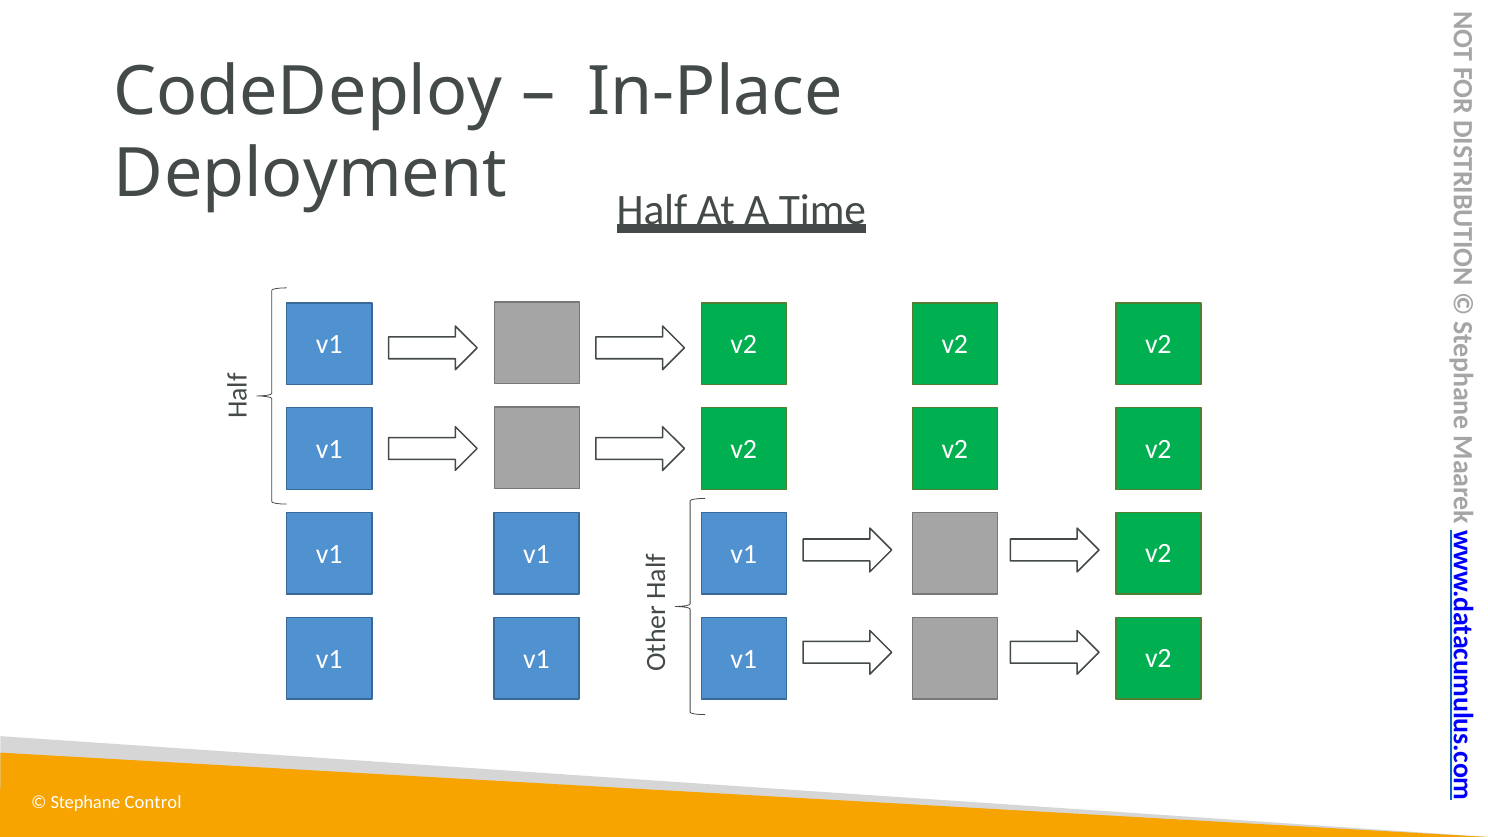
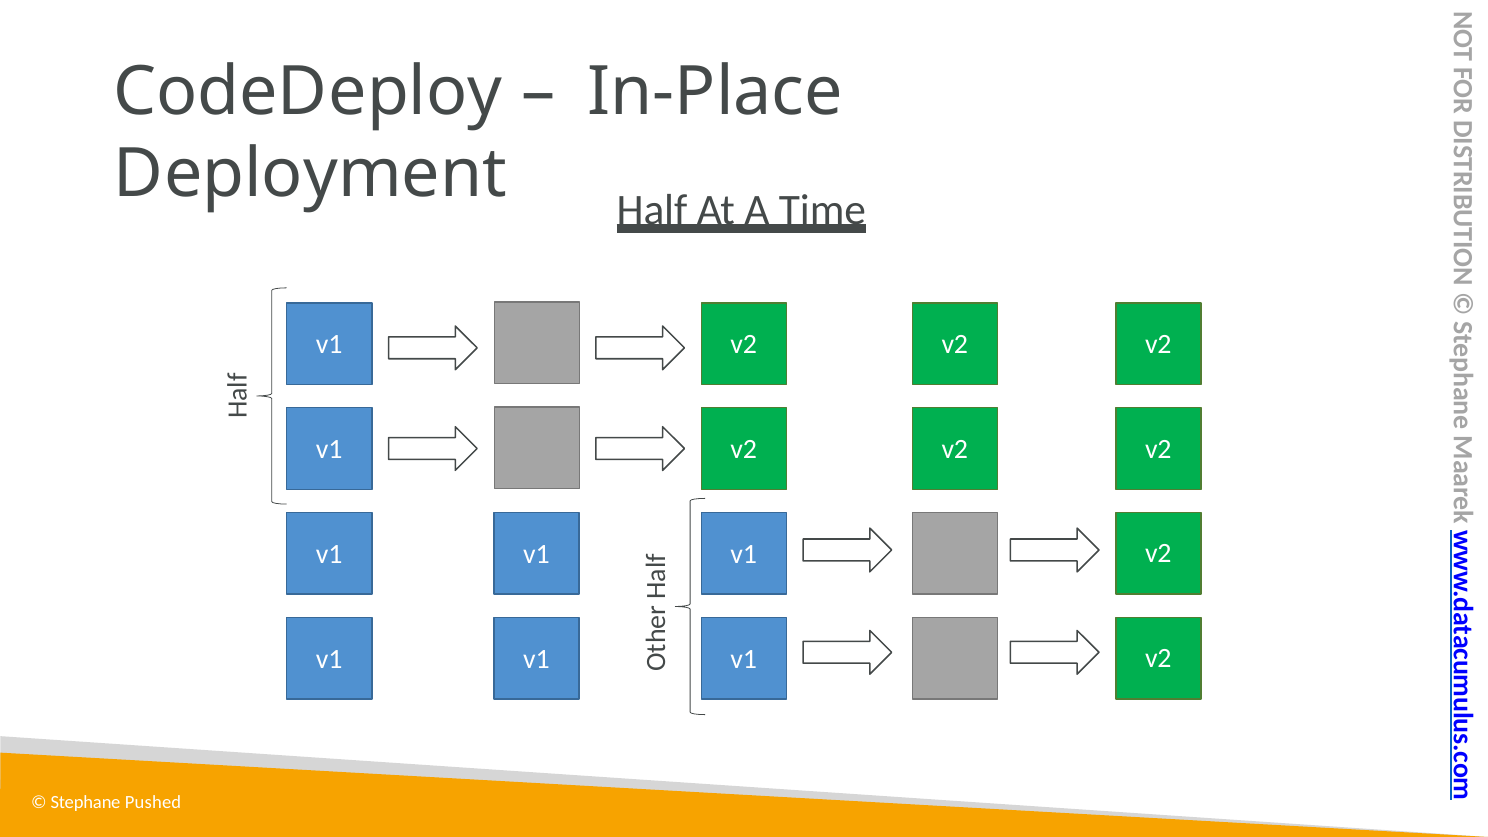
Control: Control -> Pushed
